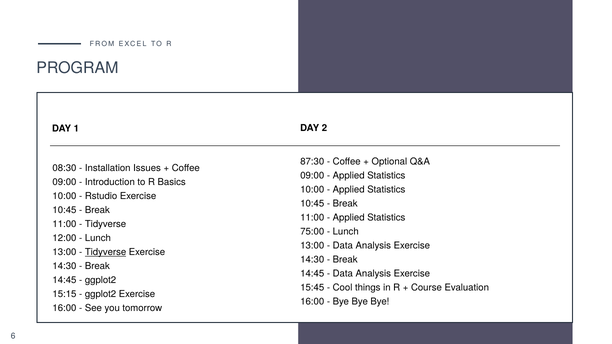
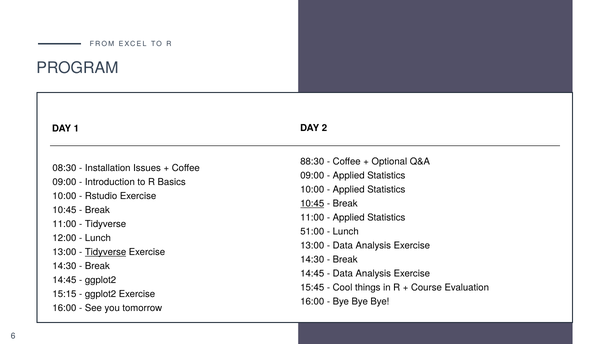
87:30: 87:30 -> 88:30
10:45 at (312, 204) underline: none -> present
75:00: 75:00 -> 51:00
